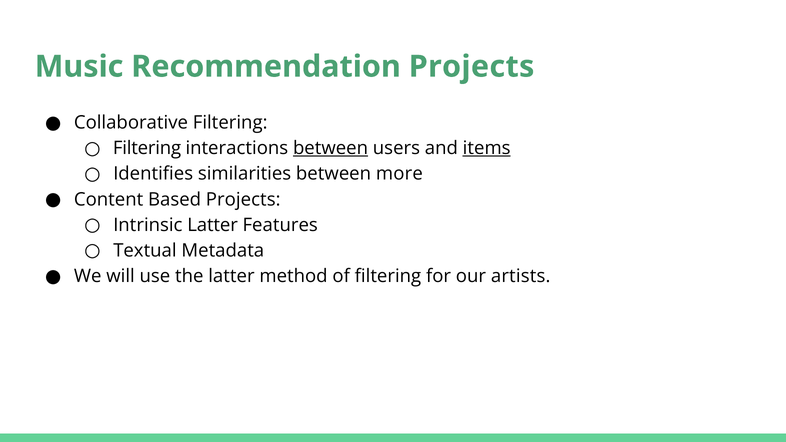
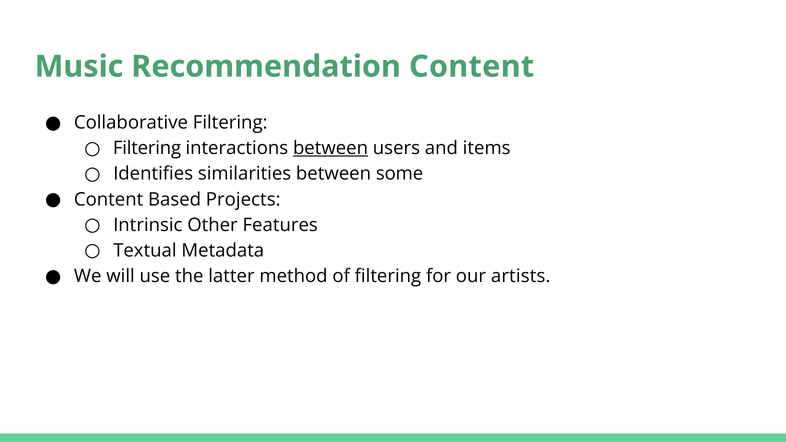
Recommendation Projects: Projects -> Content
items underline: present -> none
more: more -> some
Intrinsic Latter: Latter -> Other
